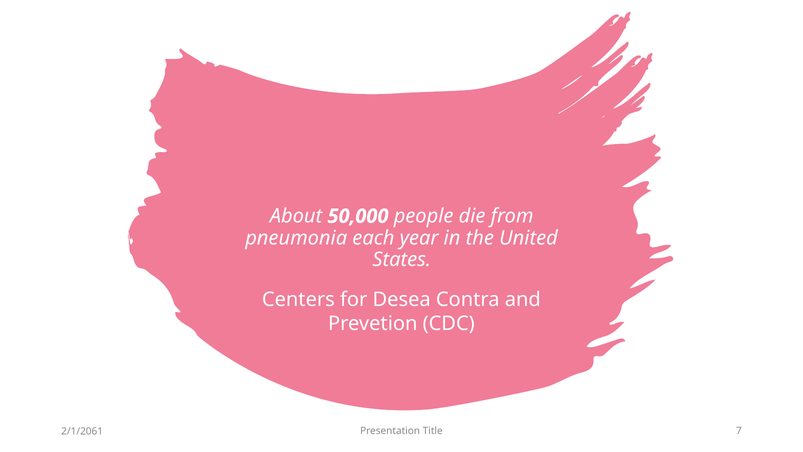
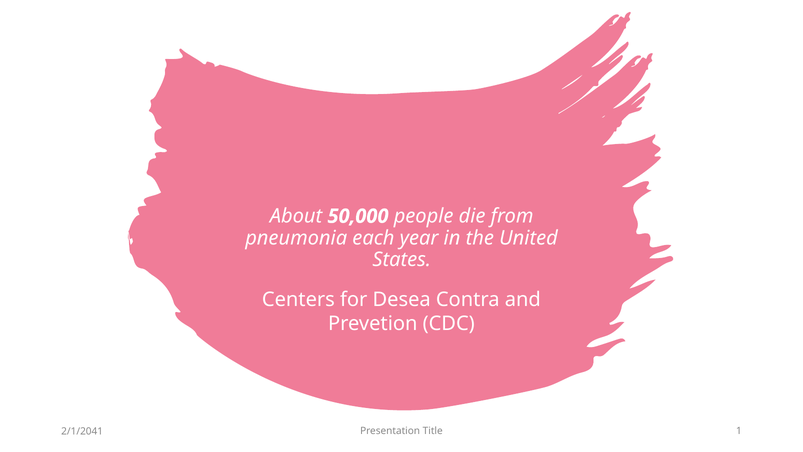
7: 7 -> 1
2/1/2061: 2/1/2061 -> 2/1/2041
